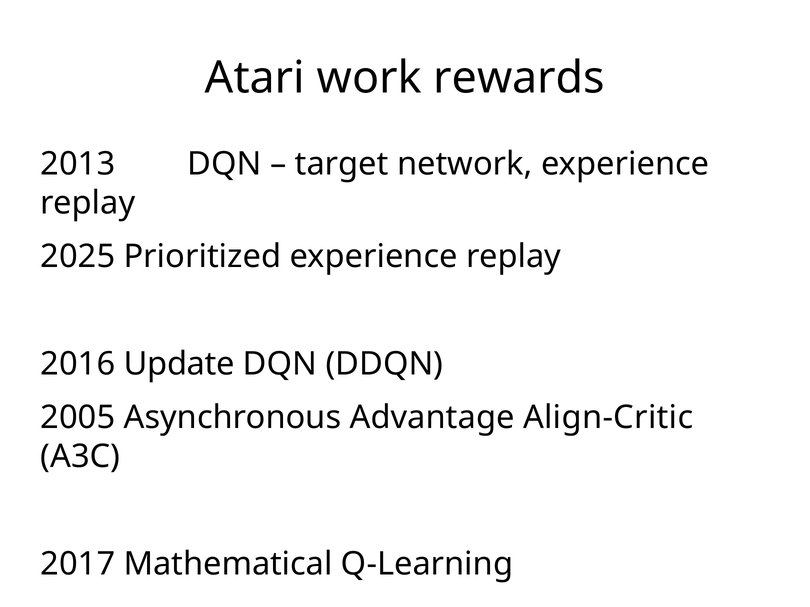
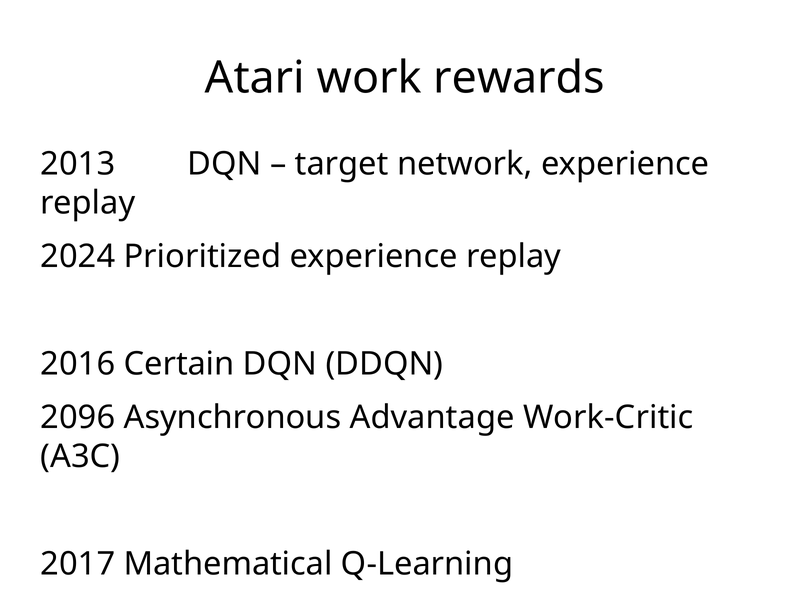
2025: 2025 -> 2024
Update: Update -> Certain
2005: 2005 -> 2096
Align-Critic: Align-Critic -> Work-Critic
